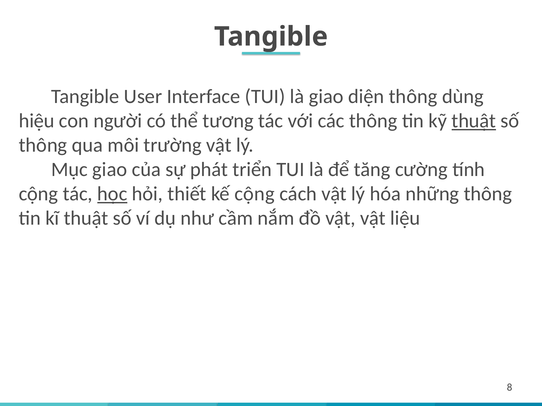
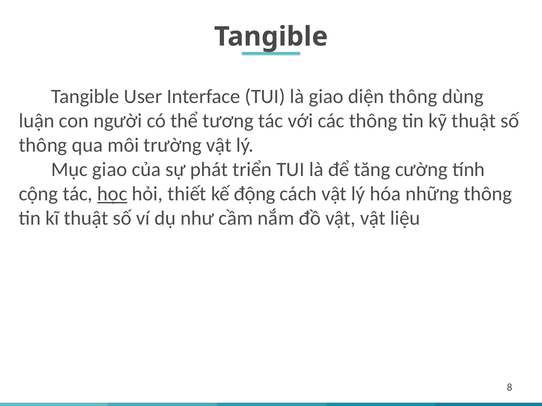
hiệu: hiệu -> luận
thuật at (474, 121) underline: present -> none
kế cộng: cộng -> động
